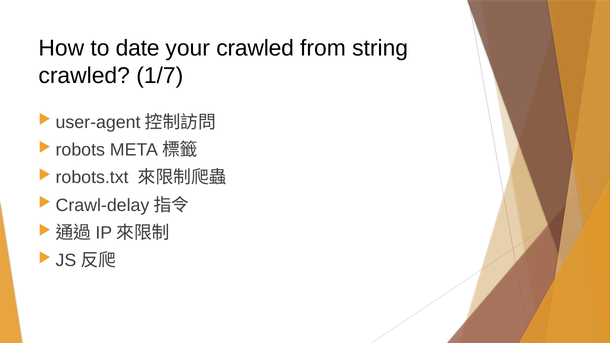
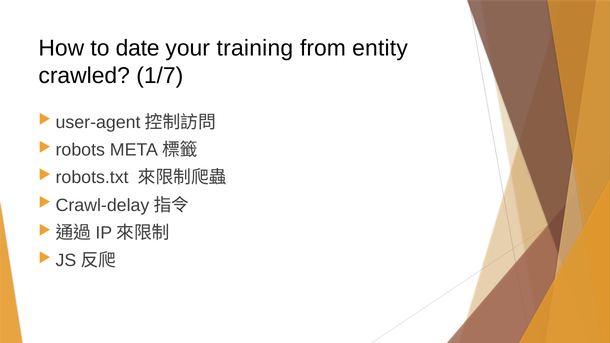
your crawled: crawled -> training
string: string -> entity
